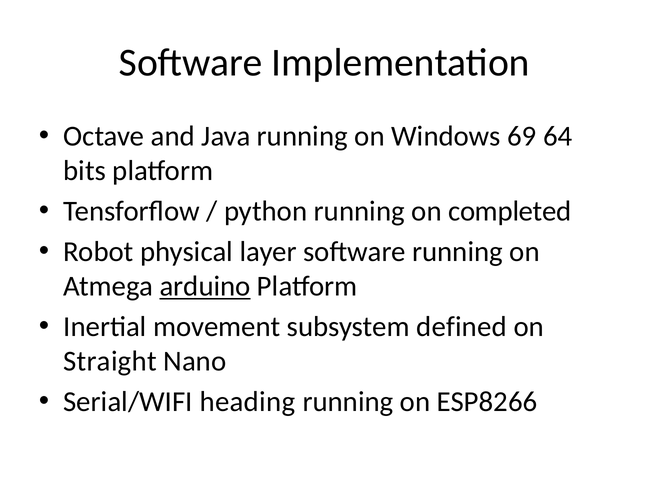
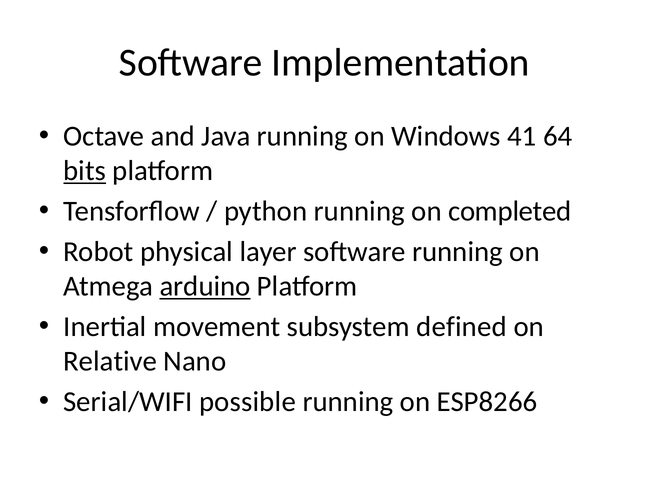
69: 69 -> 41
bits underline: none -> present
Straight: Straight -> Relative
heading: heading -> possible
